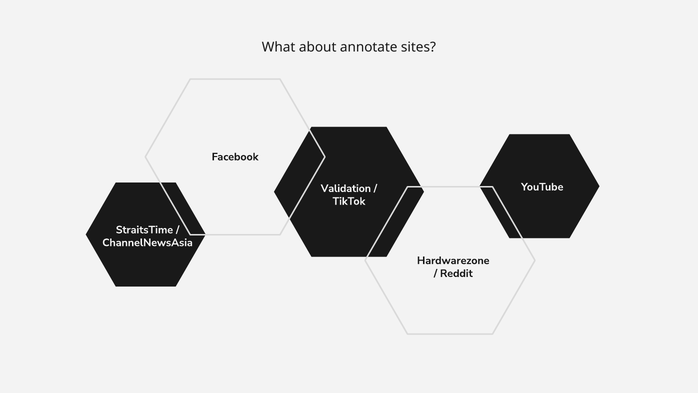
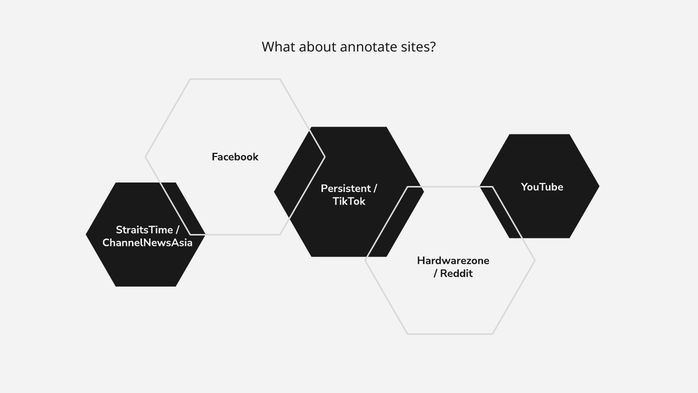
Validation: Validation -> Persistent
